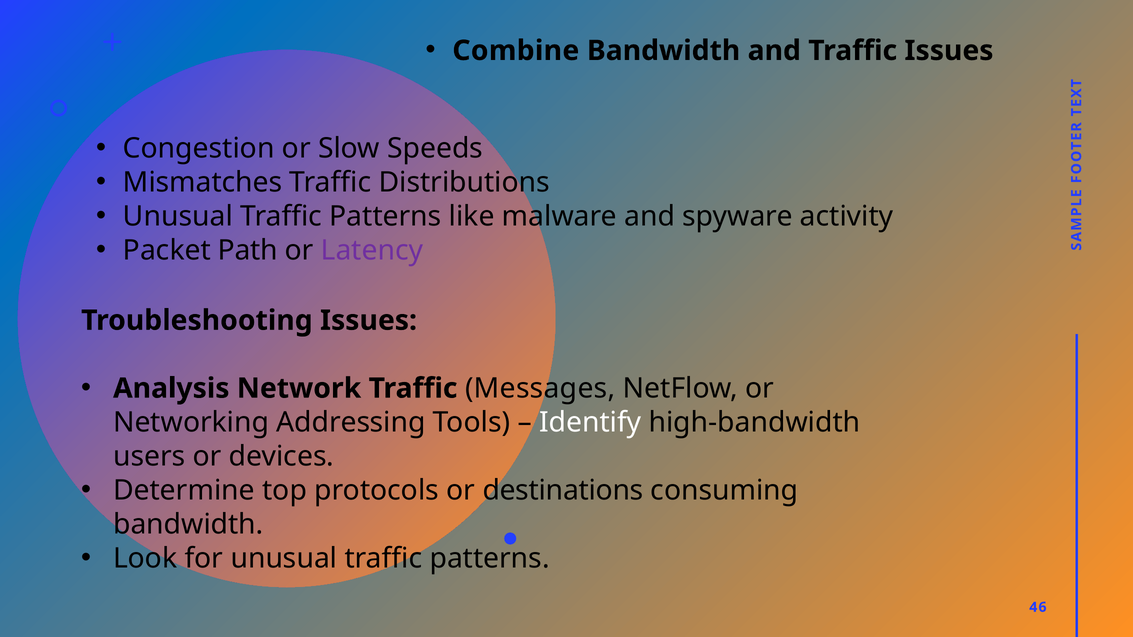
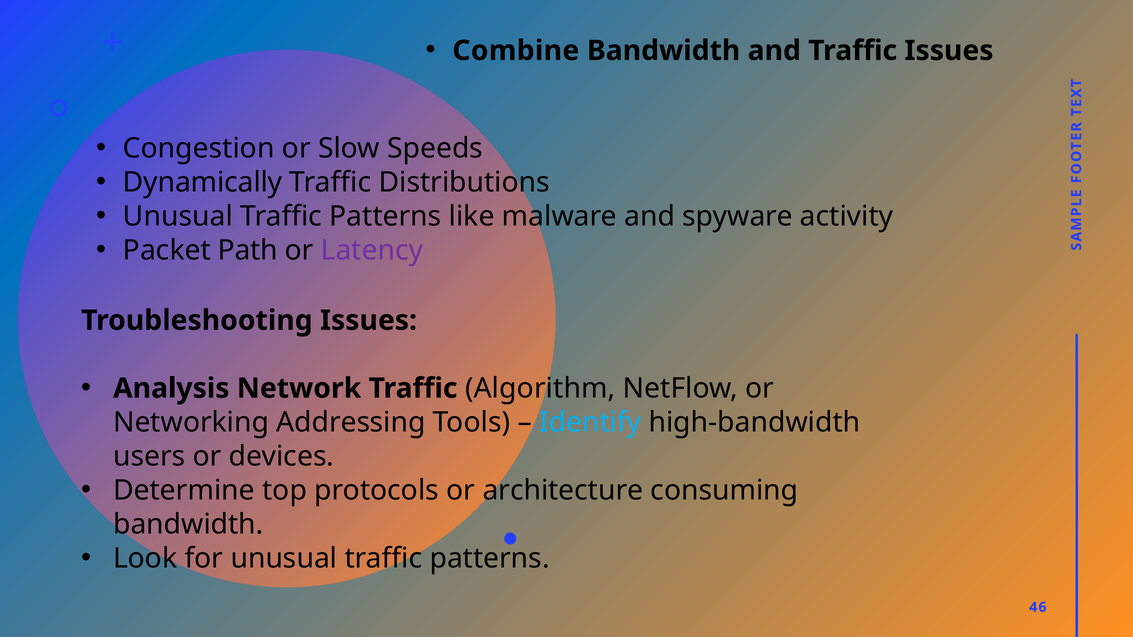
Mismatches: Mismatches -> Dynamically
Messages: Messages -> Algorithm
Identify colour: white -> light blue
destinations: destinations -> architecture
